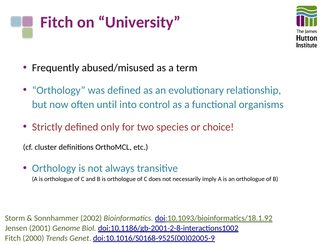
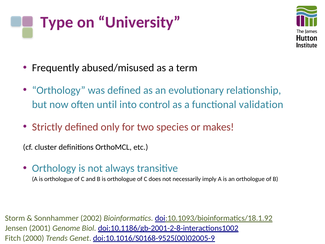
Fitch at (57, 22): Fitch -> Type
organisms: organisms -> validation
choice: choice -> makes
